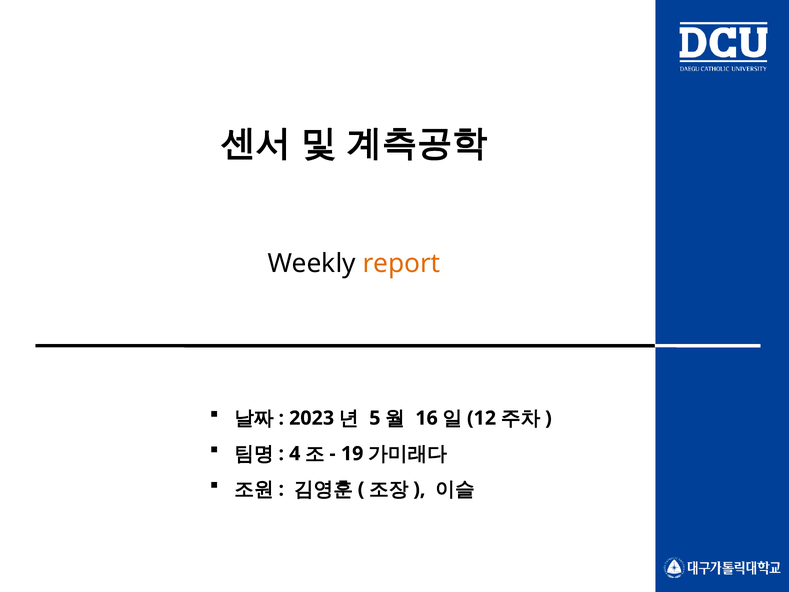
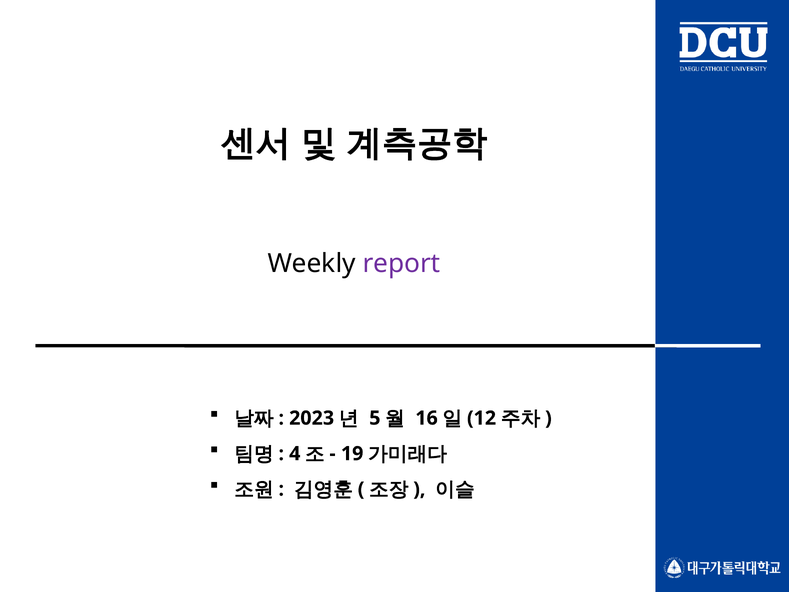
report colour: orange -> purple
